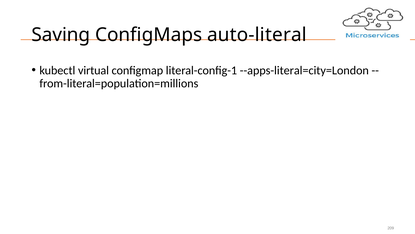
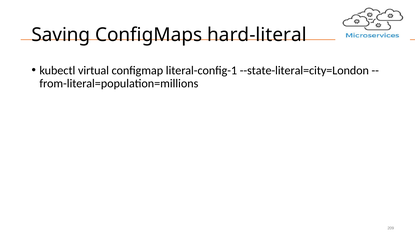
auto-literal: auto-literal -> hard-literal
--apps-literal=city=London: --apps-literal=city=London -> --state-literal=city=London
